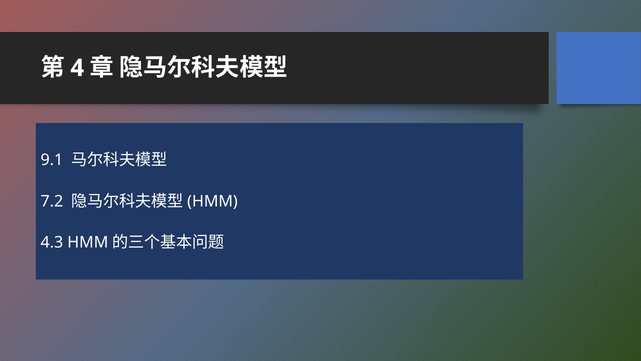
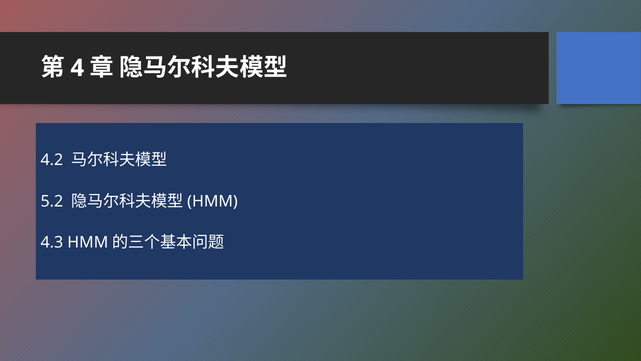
9.1: 9.1 -> 4.2
7.2: 7.2 -> 5.2
